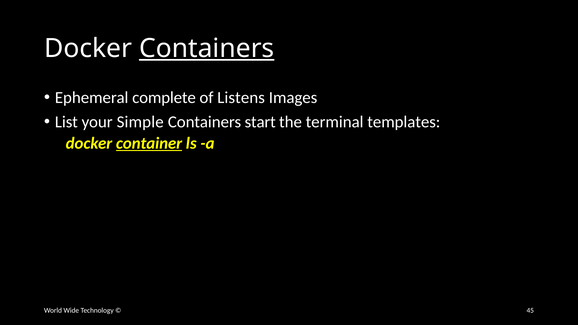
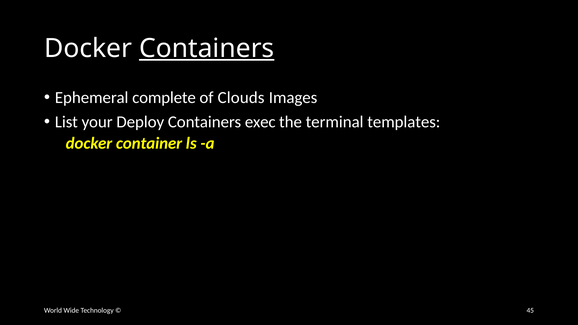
Listens: Listens -> Clouds
Simple: Simple -> Deploy
start: start -> exec
container underline: present -> none
